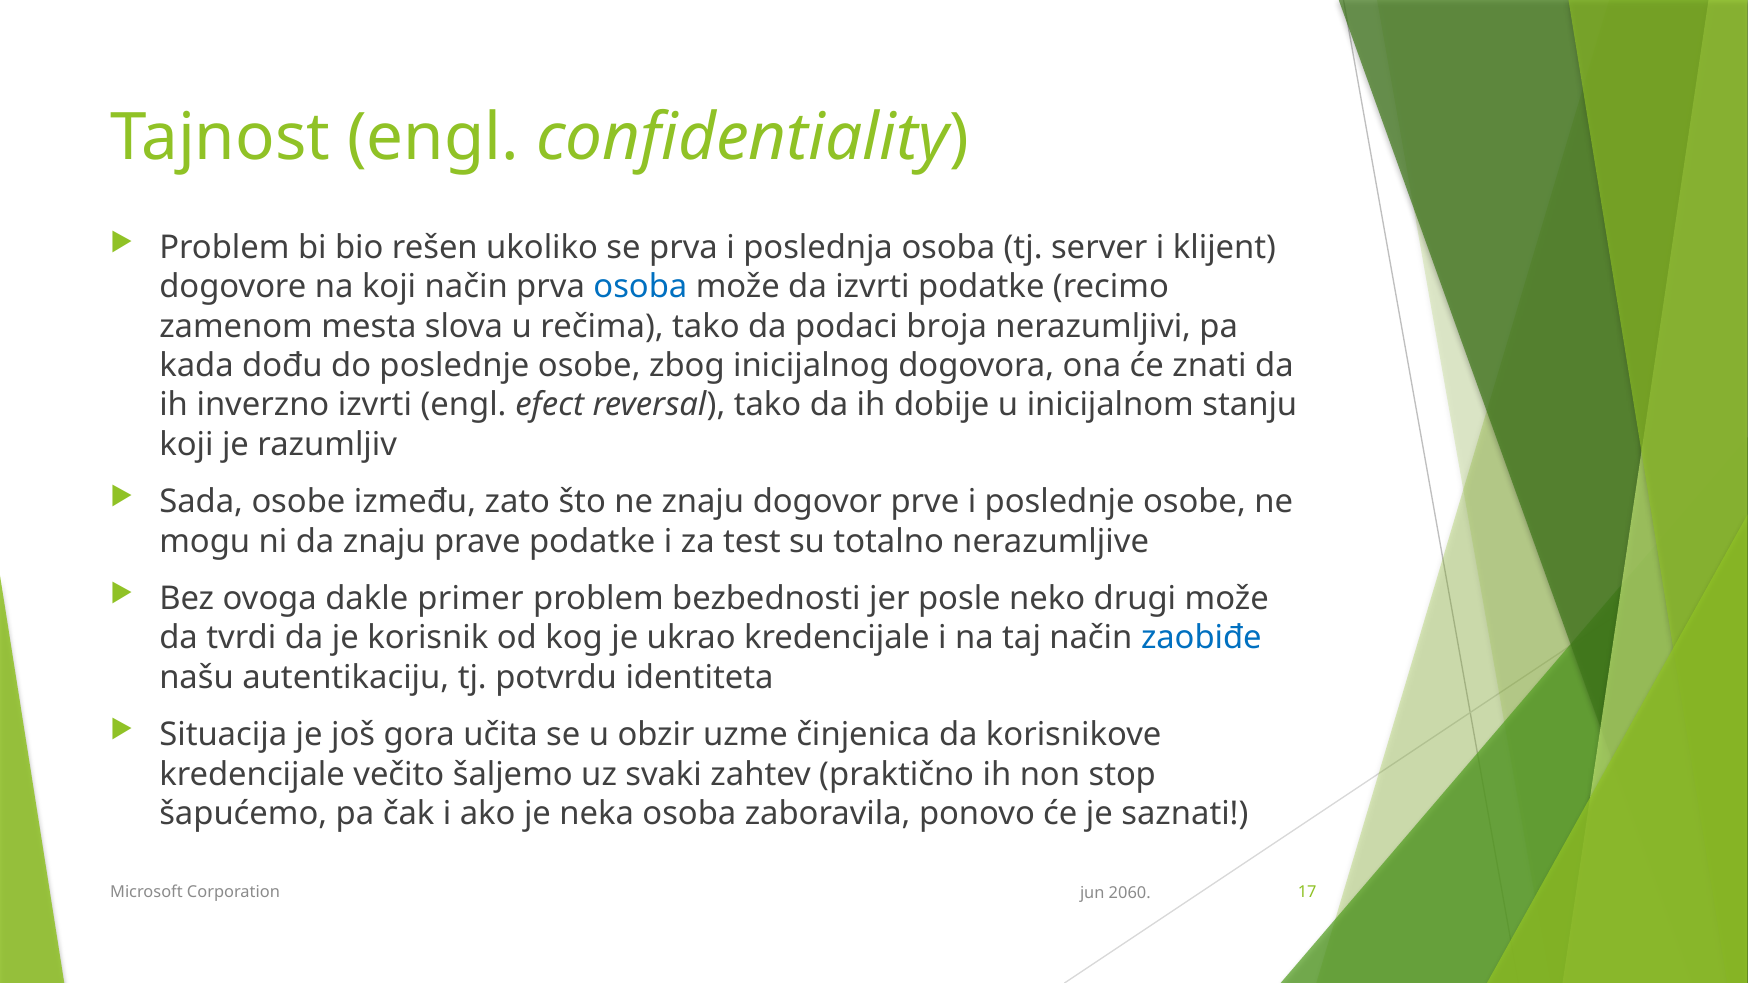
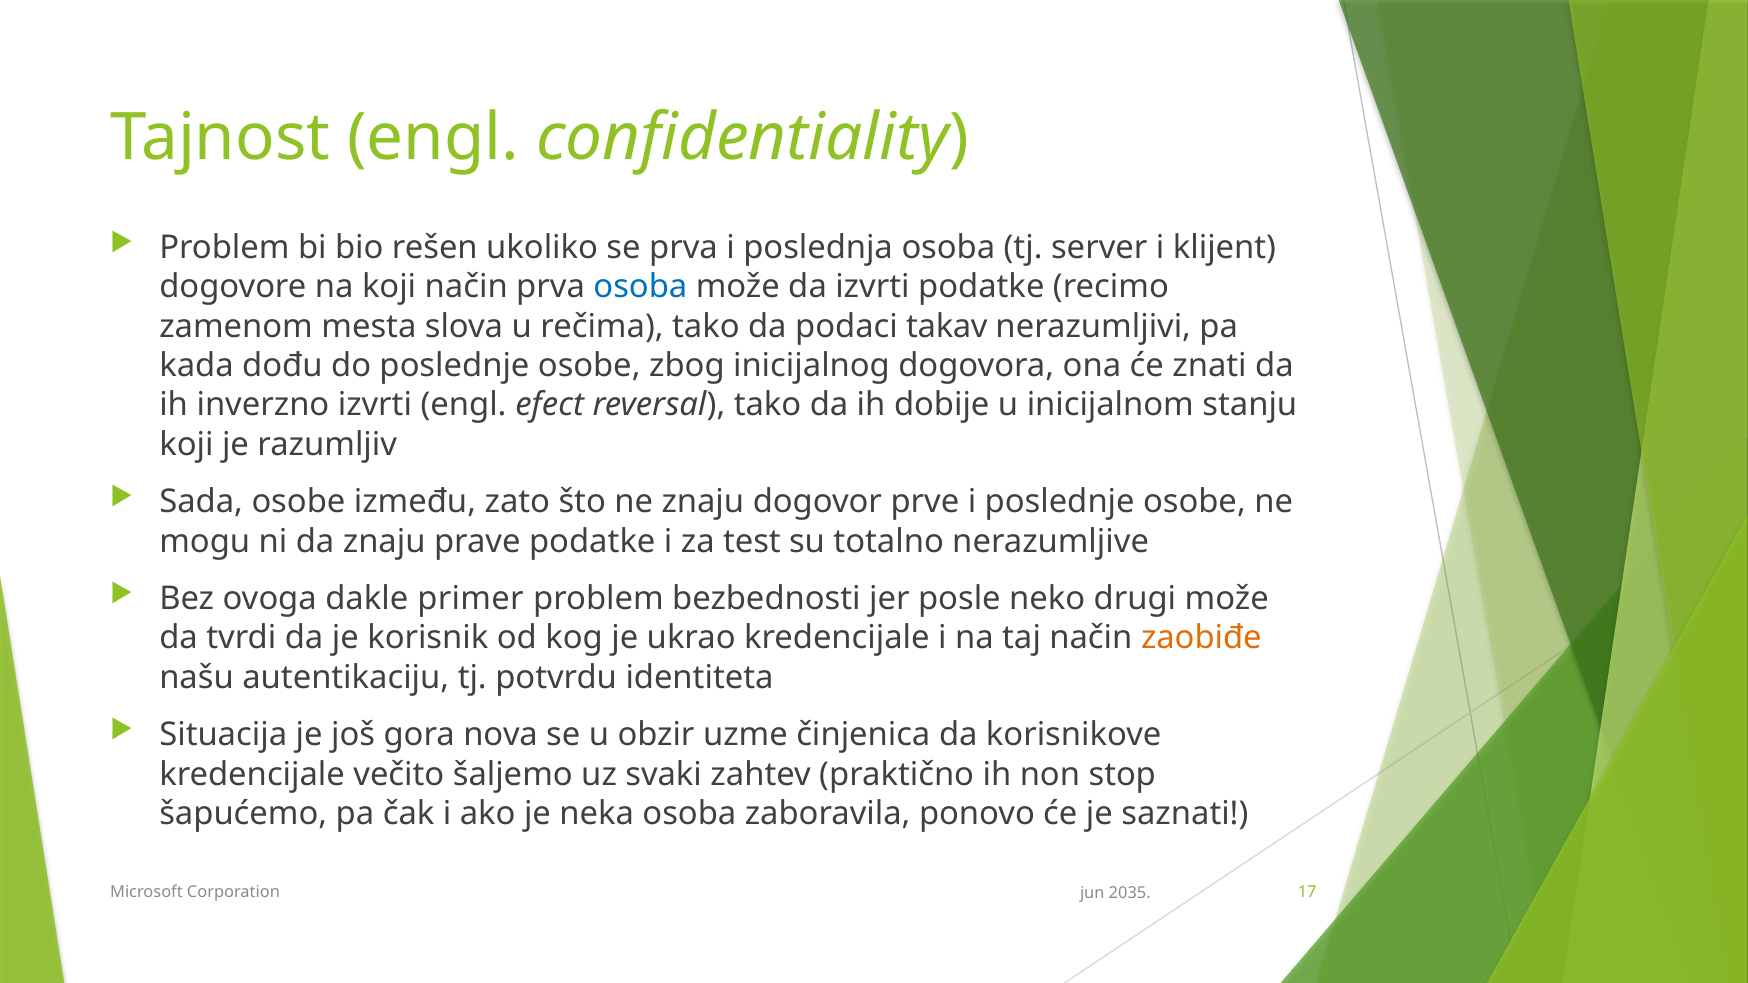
broja: broja -> takav
zaobiđe colour: blue -> orange
učita: učita -> nova
2060: 2060 -> 2035
